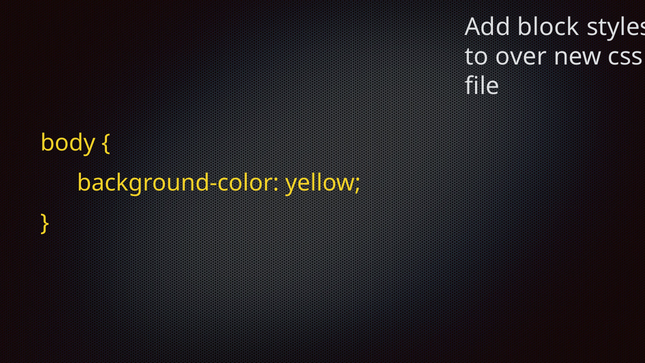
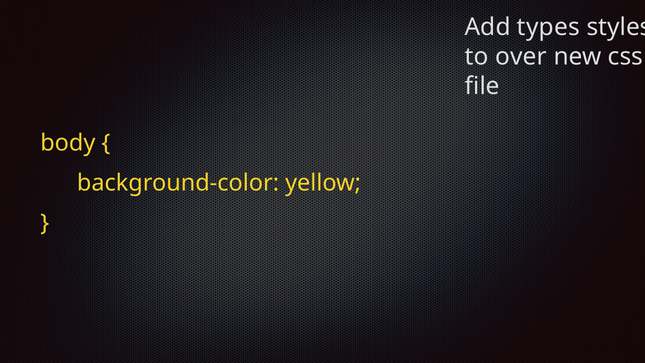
block: block -> types
